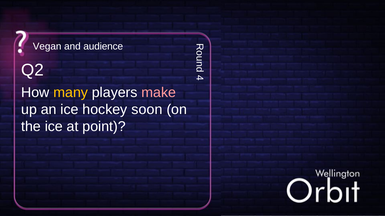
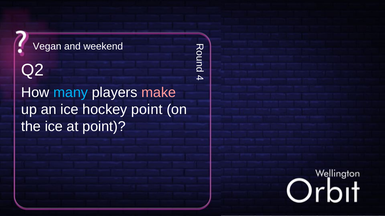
audience: audience -> weekend
many colour: yellow -> light blue
hockey soon: soon -> point
